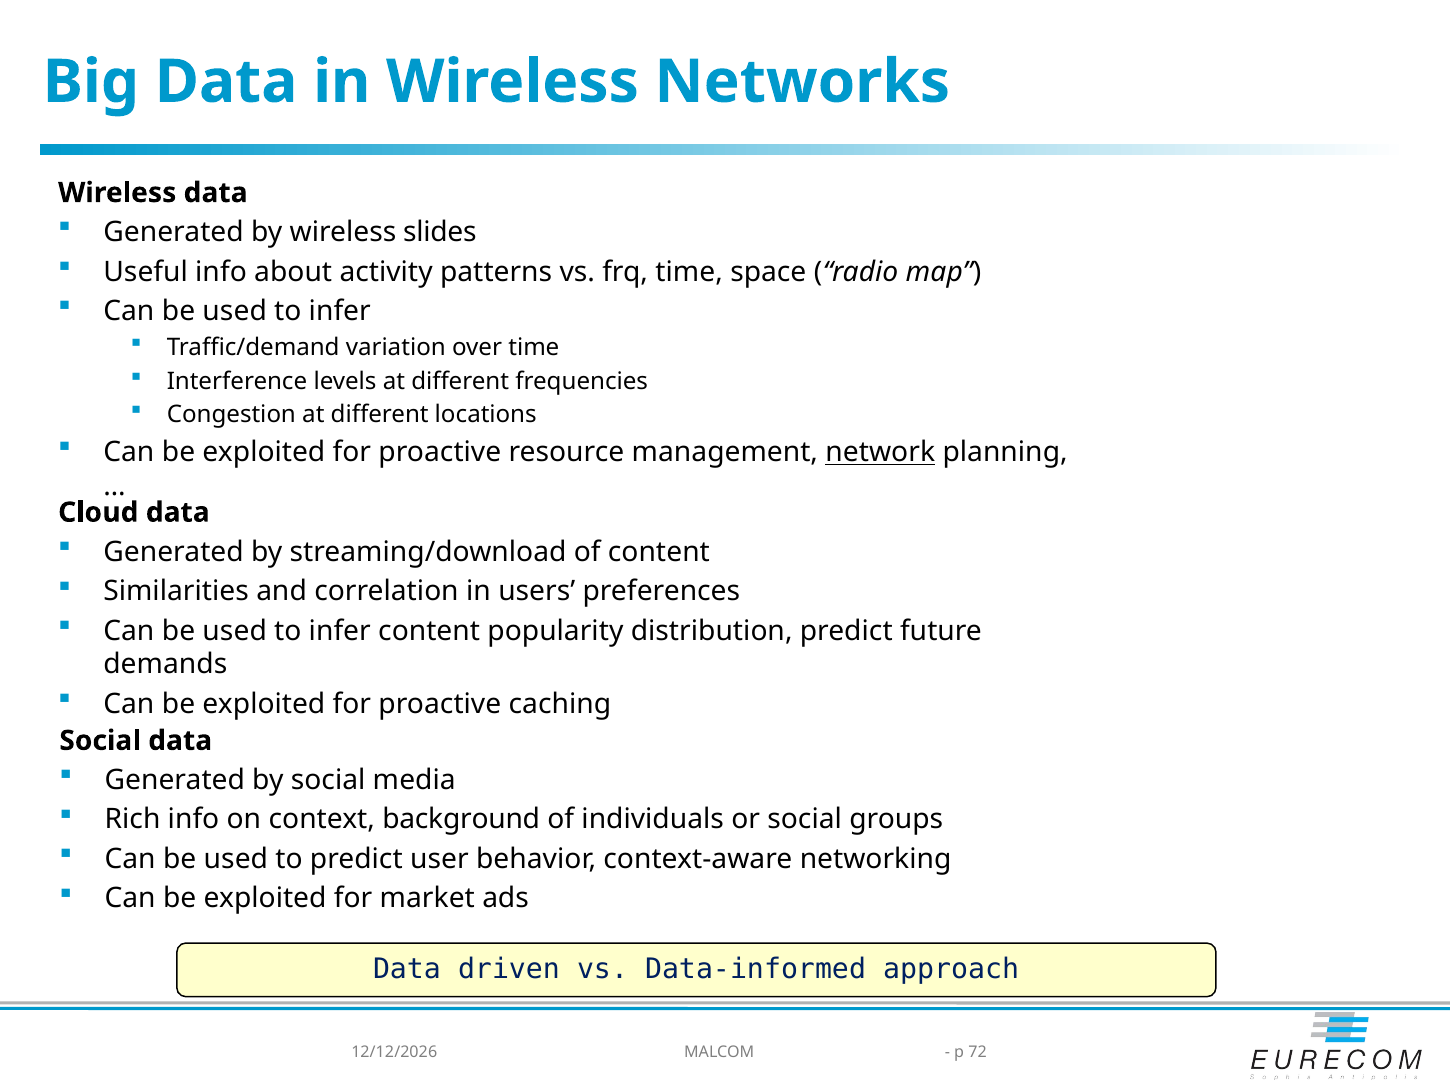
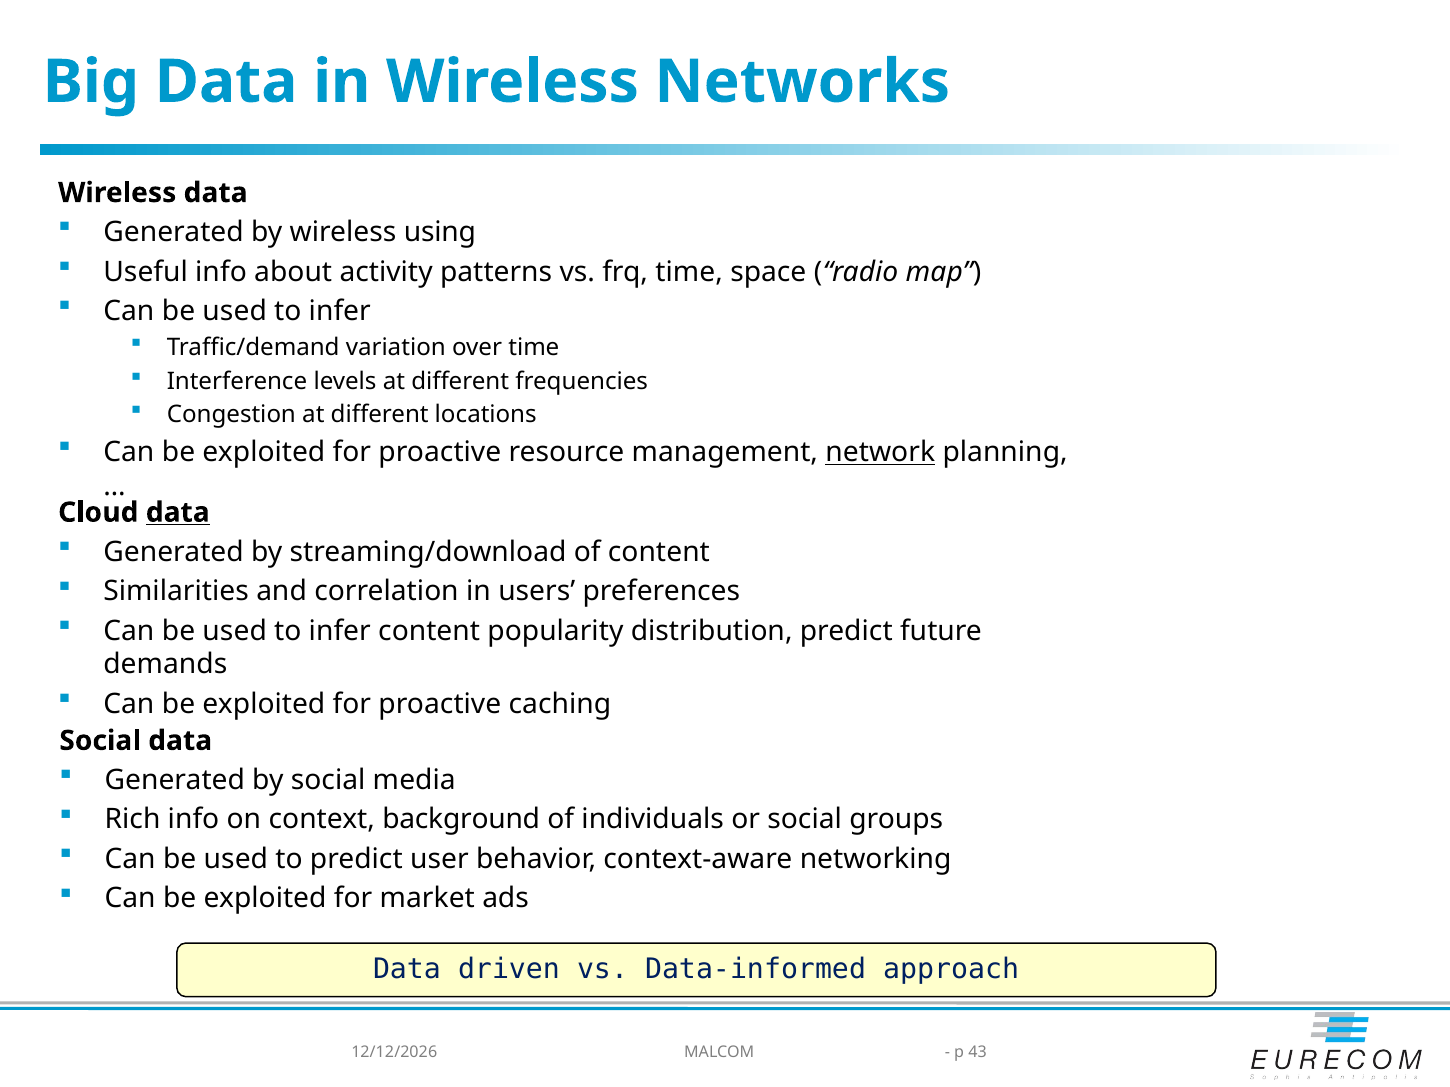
slides: slides -> using
data at (178, 513) underline: none -> present
72: 72 -> 43
